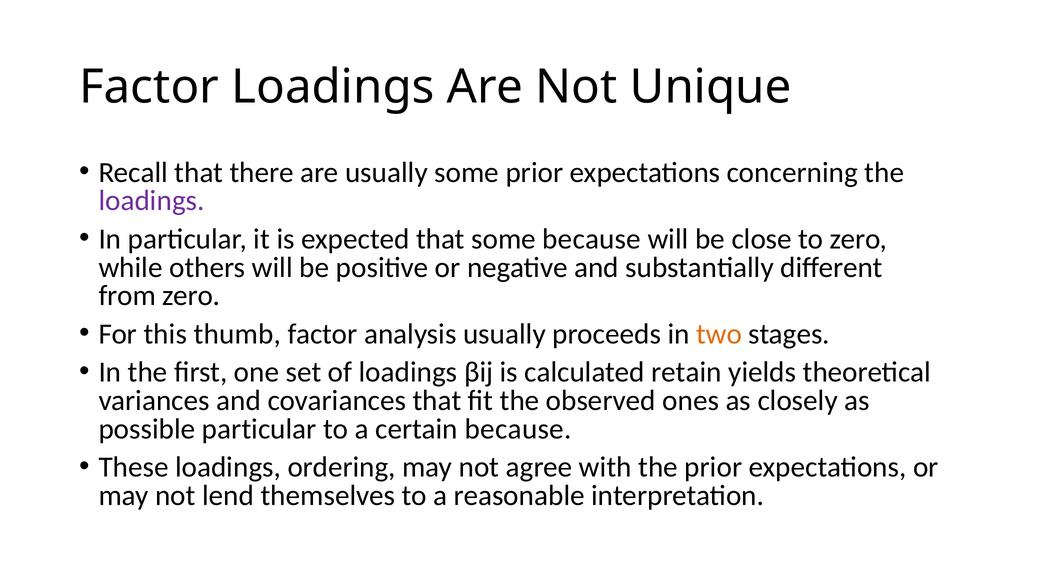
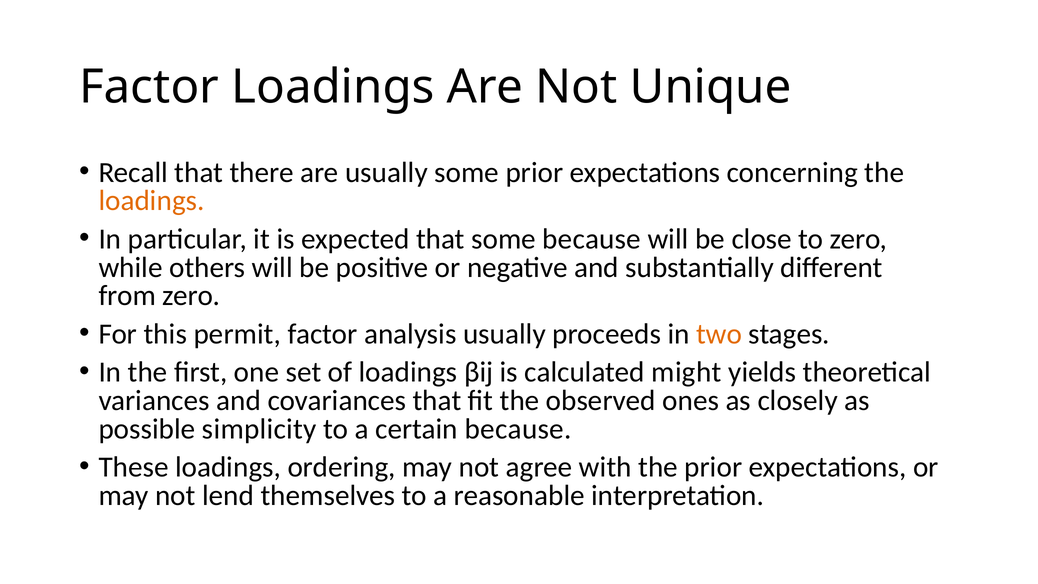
loadings at (152, 201) colour: purple -> orange
thumb: thumb -> permit
retain: retain -> might
possible particular: particular -> simplicity
